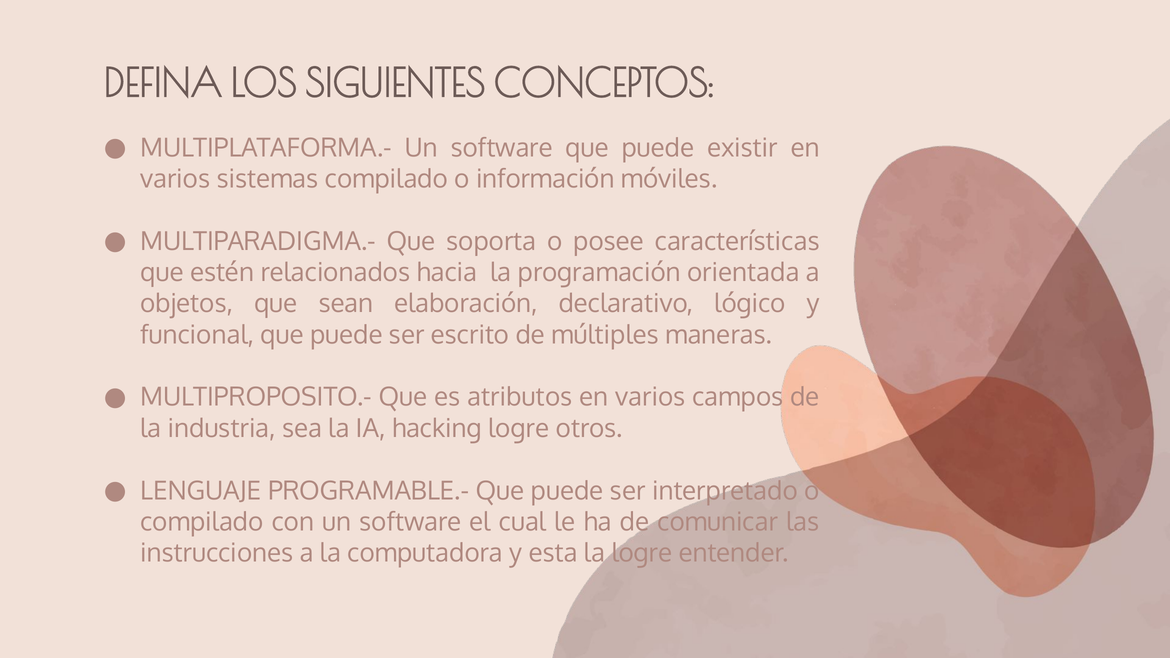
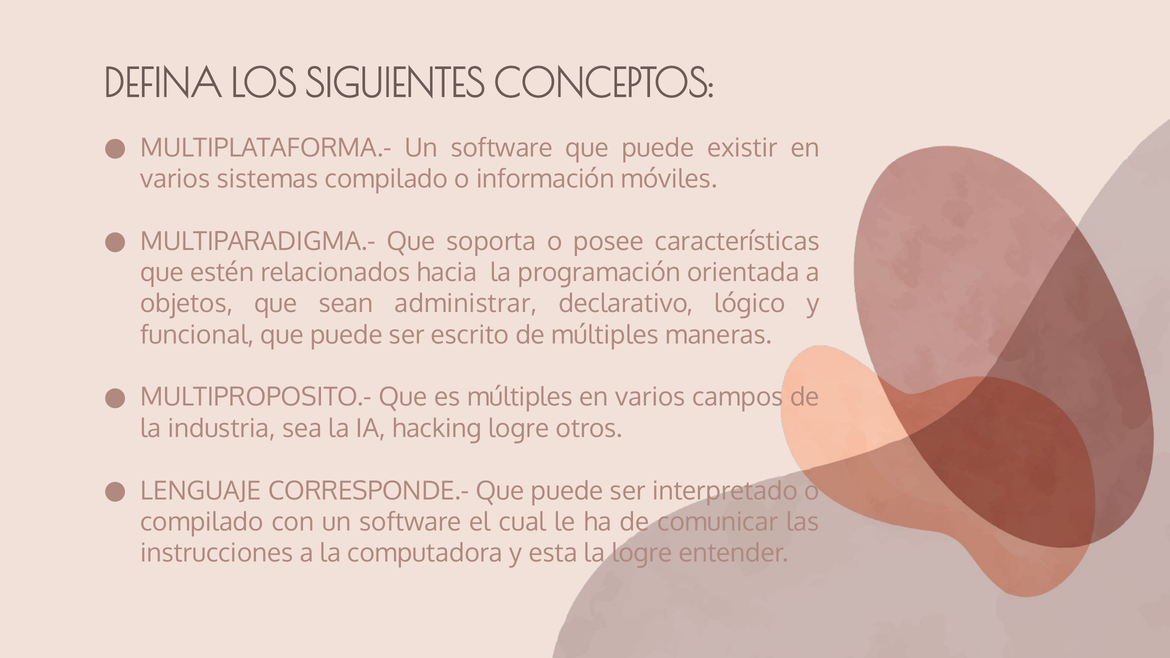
elaboración: elaboración -> administrar
es atributos: atributos -> múltiples
PROGRAMABLE.-: PROGRAMABLE.- -> CORRESPONDE.-
